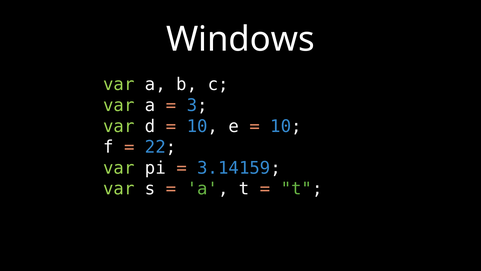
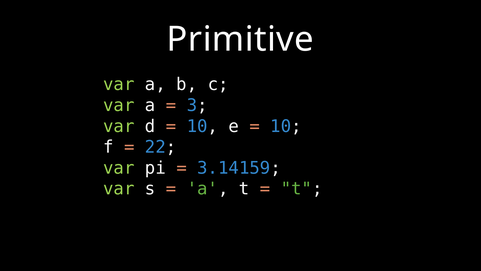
Windows: Windows -> Primitive
